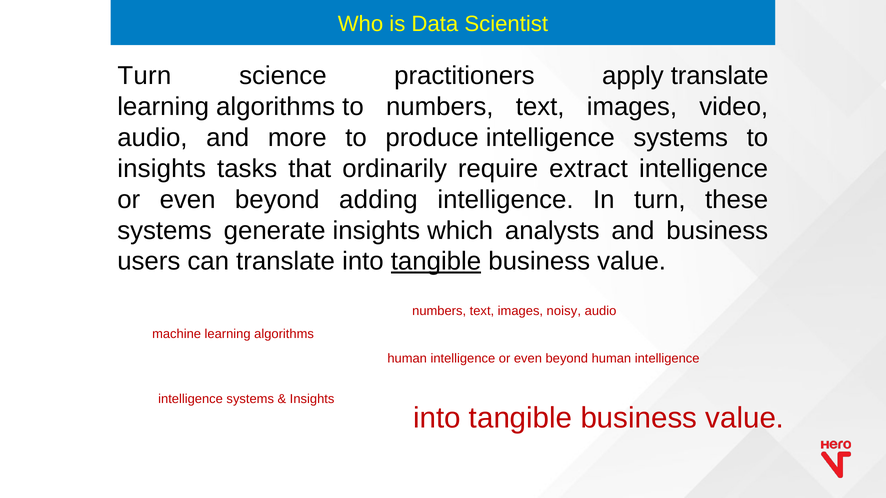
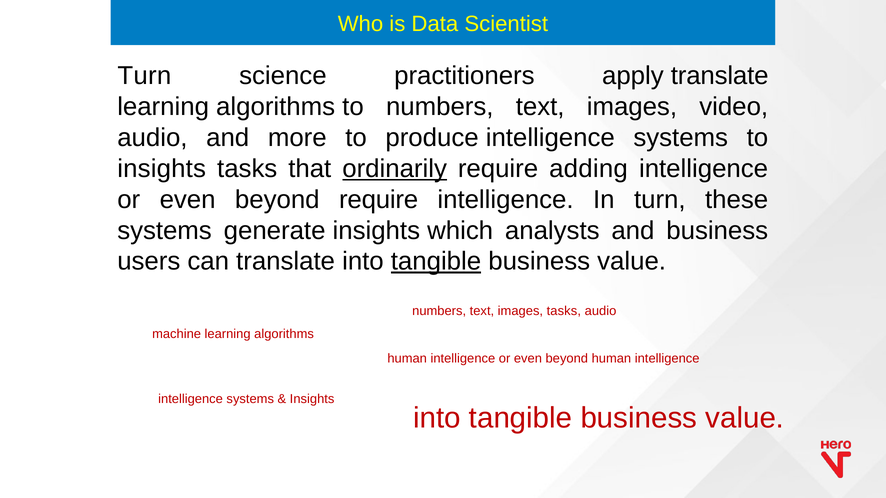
ordinarily underline: none -> present
extract: extract -> adding
beyond adding: adding -> require
images noisy: noisy -> tasks
